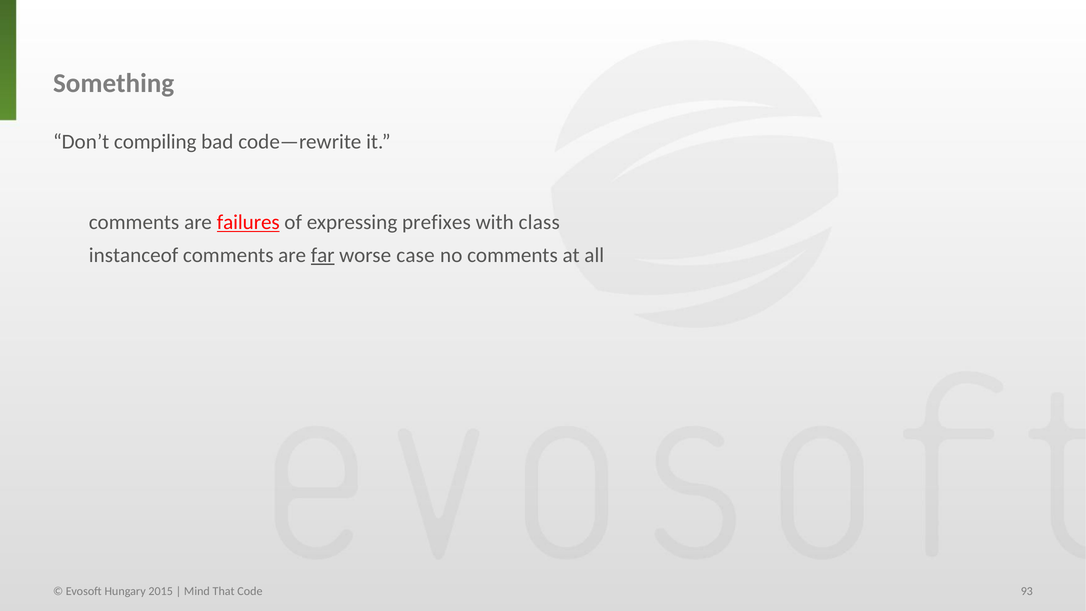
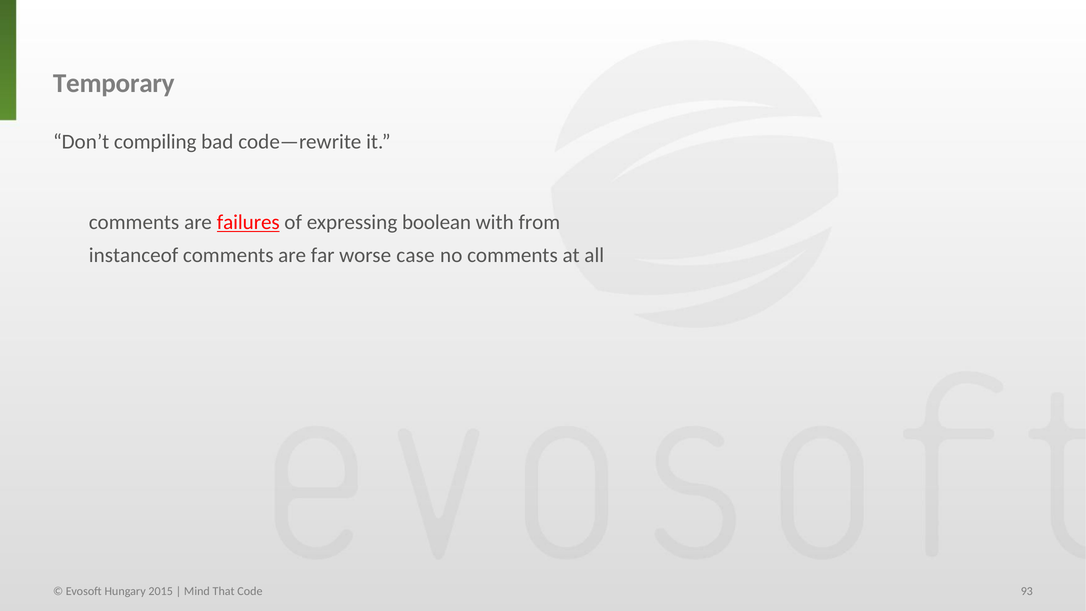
Something: Something -> Temporary
prefixes: prefixes -> boolean
class: class -> from
far underline: present -> none
